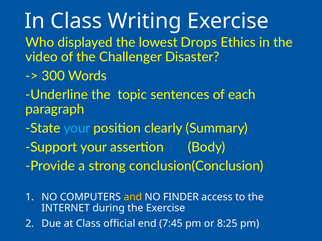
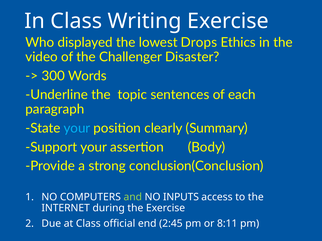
and colour: yellow -> light green
FINDER: FINDER -> INPUTS
7:45: 7:45 -> 2:45
8:25: 8:25 -> 8:11
